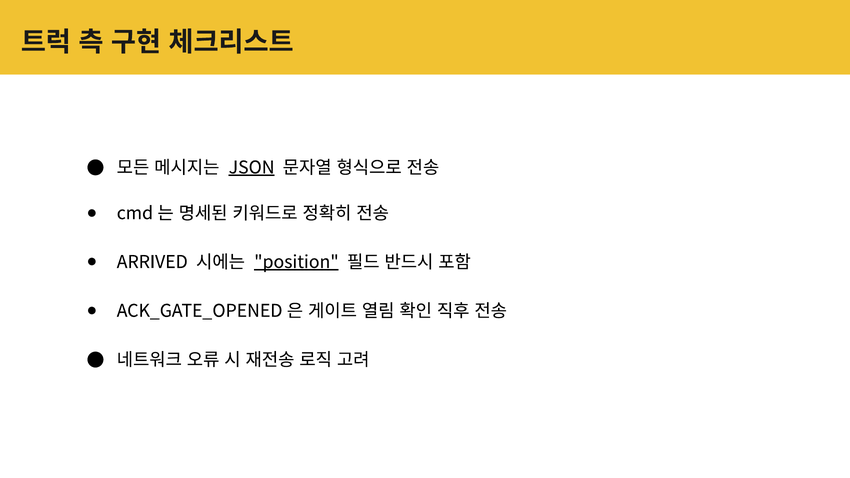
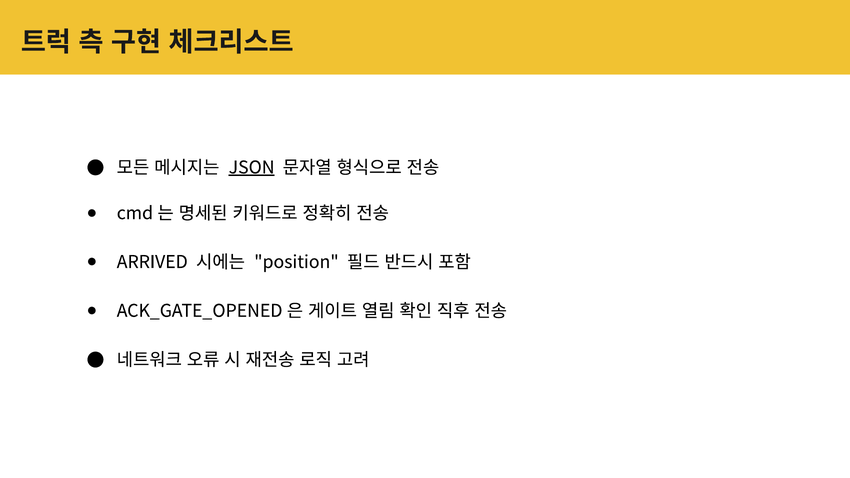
position underline: present -> none
